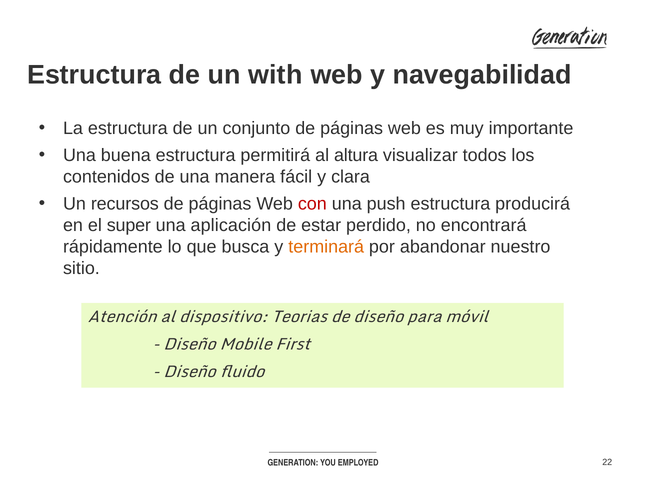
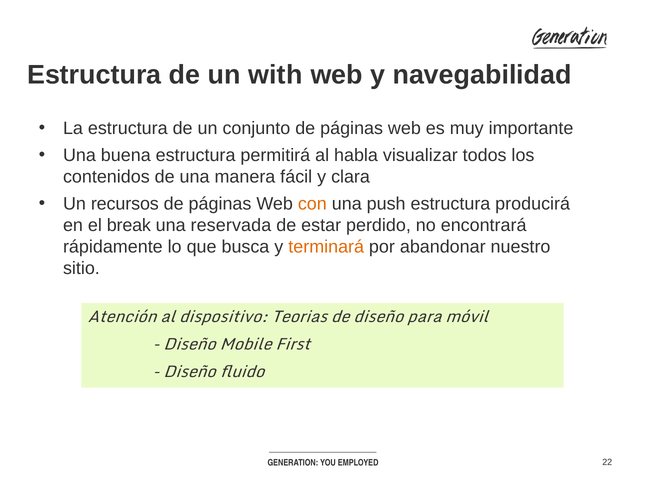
altura: altura -> habla
con colour: red -> orange
super: super -> break
aplicación: aplicación -> reservada
